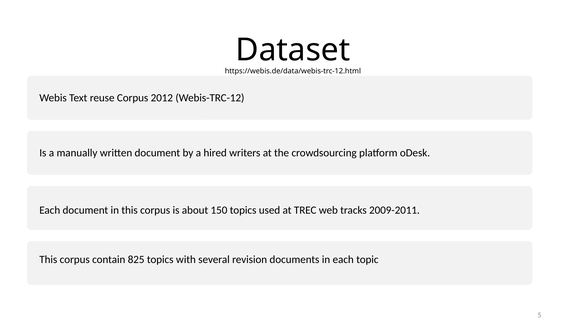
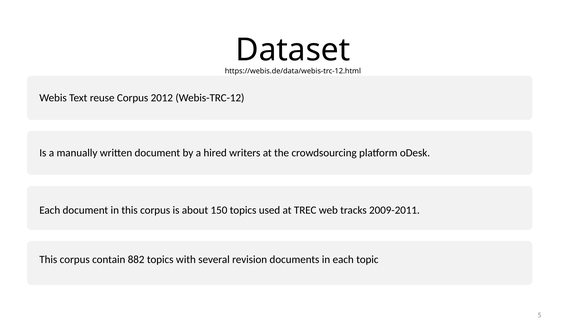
825: 825 -> 882
